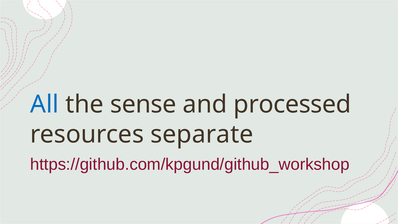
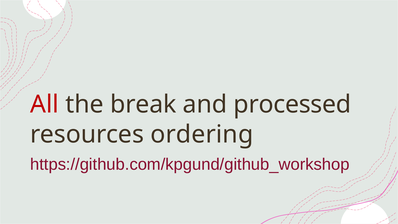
All colour: blue -> red
sense: sense -> break
separate: separate -> ordering
